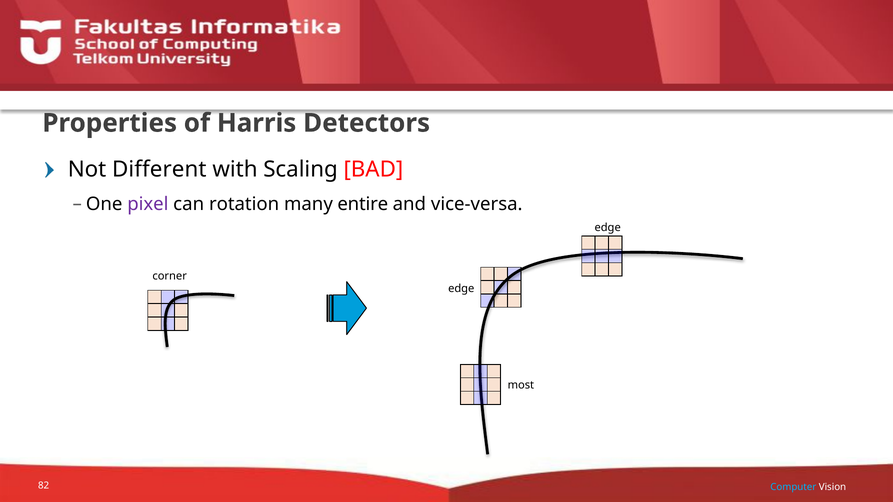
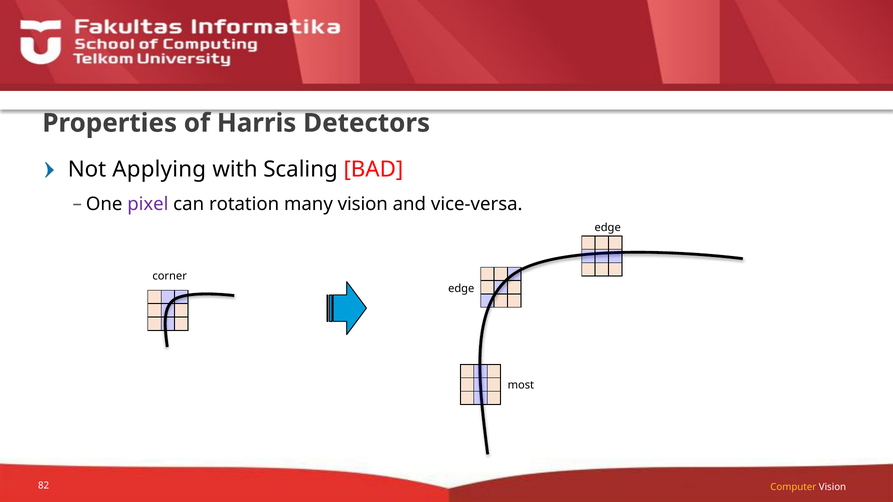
Different: Different -> Applying
many entire: entire -> vision
Computer colour: light blue -> yellow
